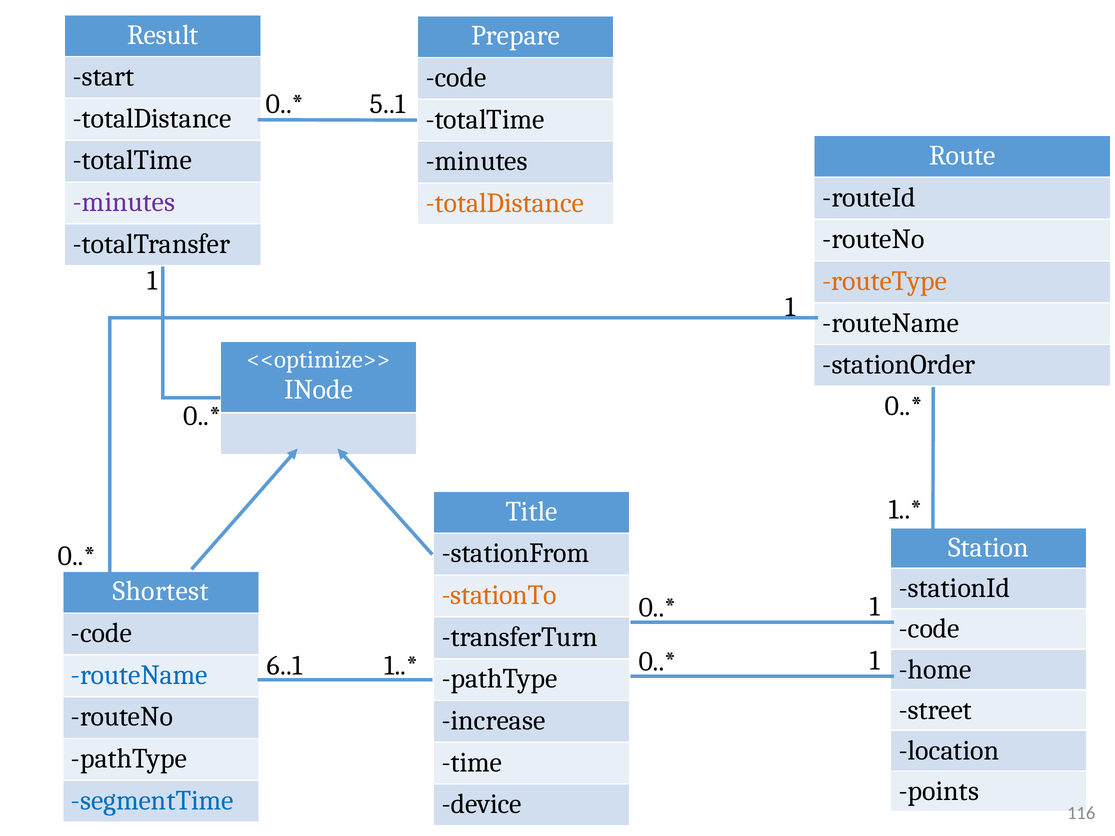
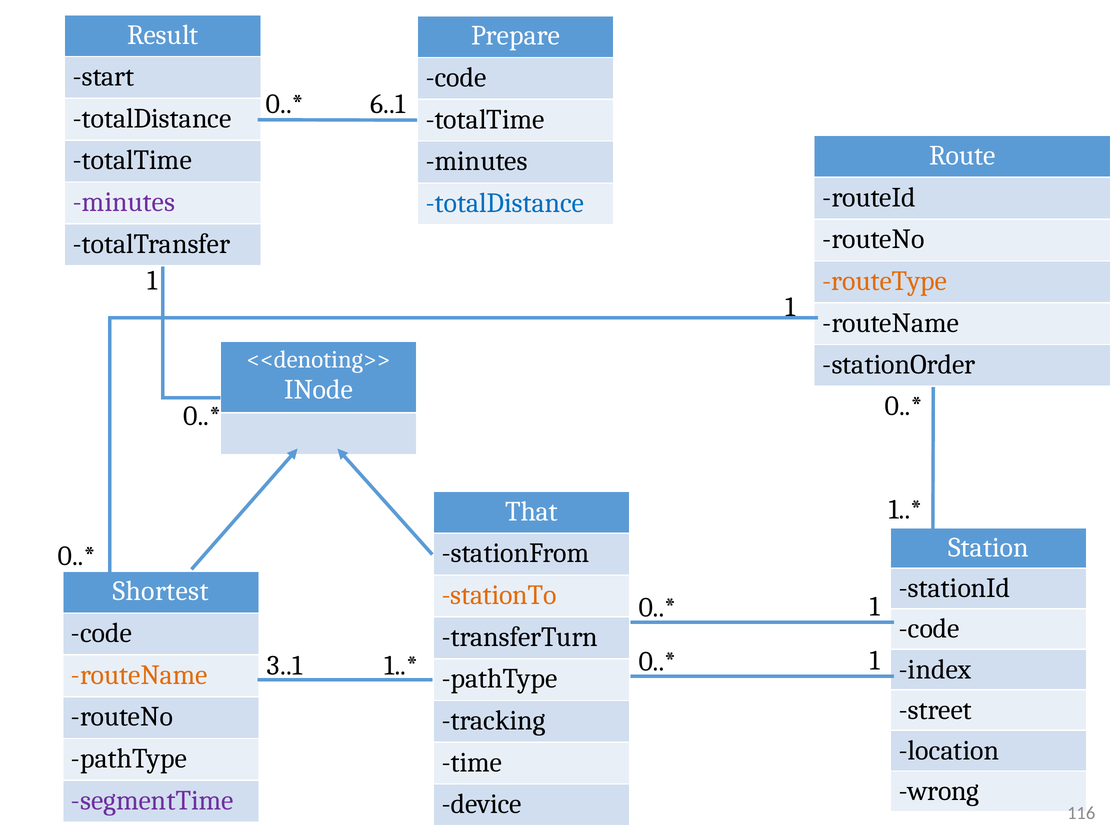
5..1: 5..1 -> 6..1
totalDistance at (505, 203) colour: orange -> blue
<<optimize>>: <<optimize>> -> <<denoting>>
Title: Title -> That
6..1: 6..1 -> 3..1
home: home -> index
routeName at (139, 675) colour: blue -> orange
increase: increase -> tracking
points: points -> wrong
segmentTime colour: blue -> purple
